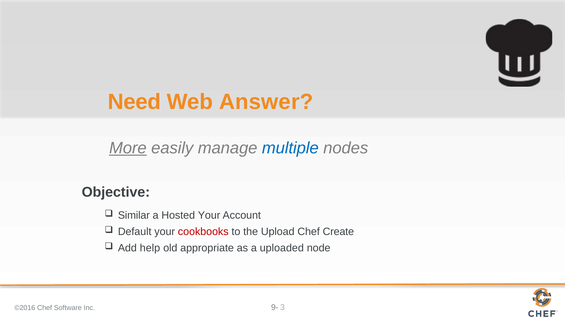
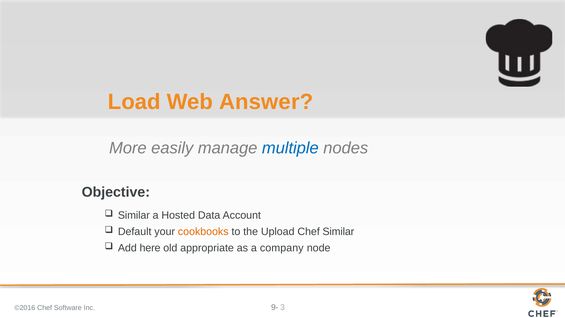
Need: Need -> Load
More underline: present -> none
Hosted Your: Your -> Data
cookbooks colour: red -> orange
Chef Create: Create -> Similar
help: help -> here
uploaded: uploaded -> company
